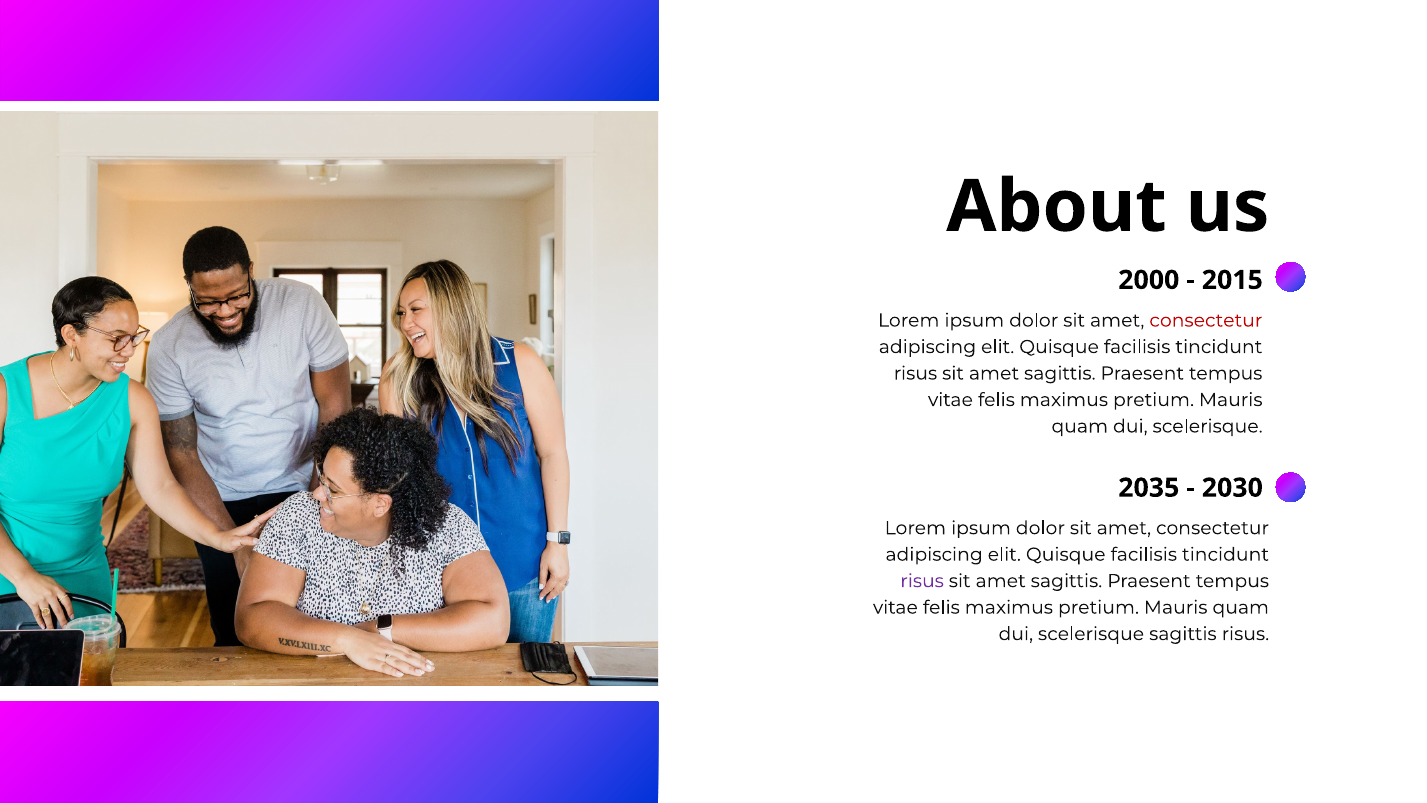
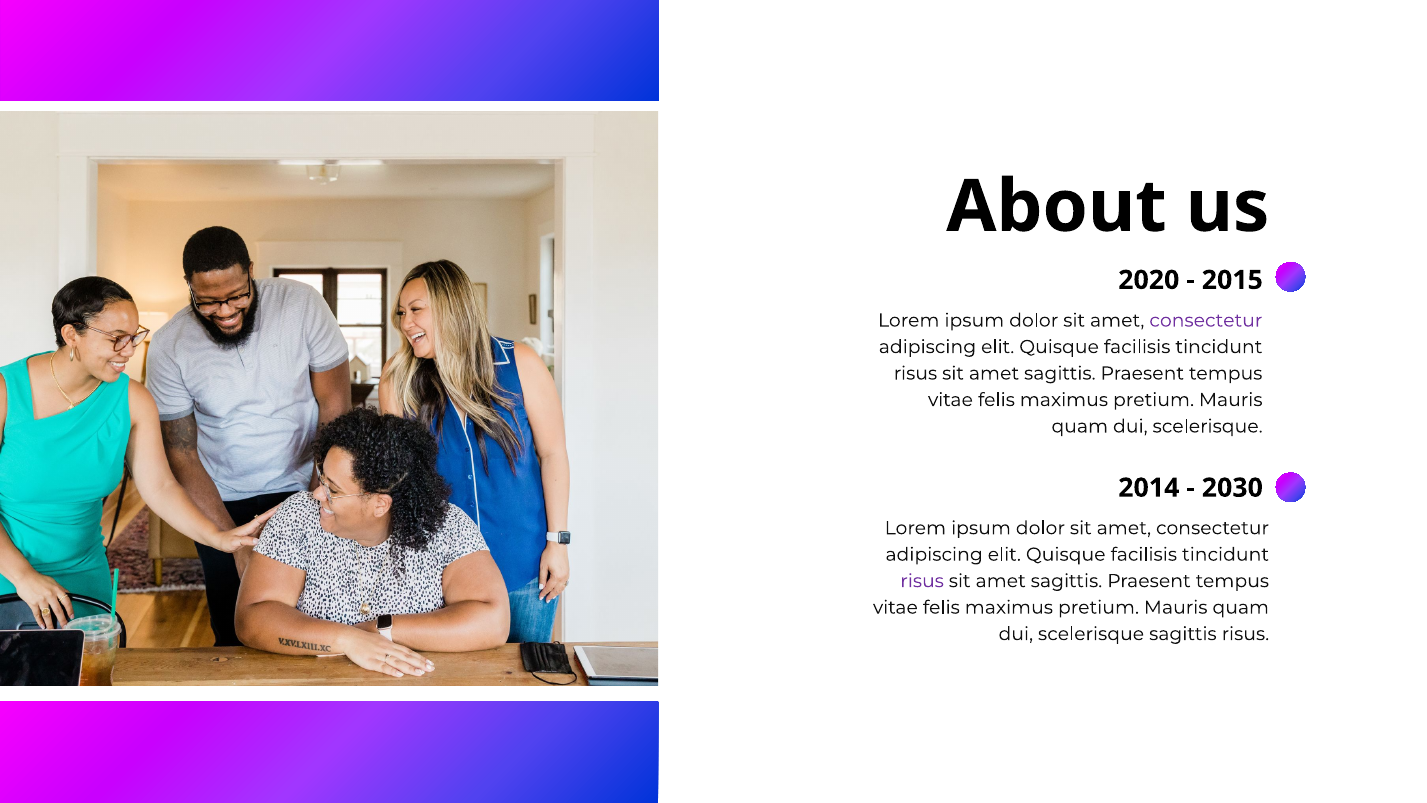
2000: 2000 -> 2020
consectetur at (1206, 320) colour: red -> purple
2035: 2035 -> 2014
